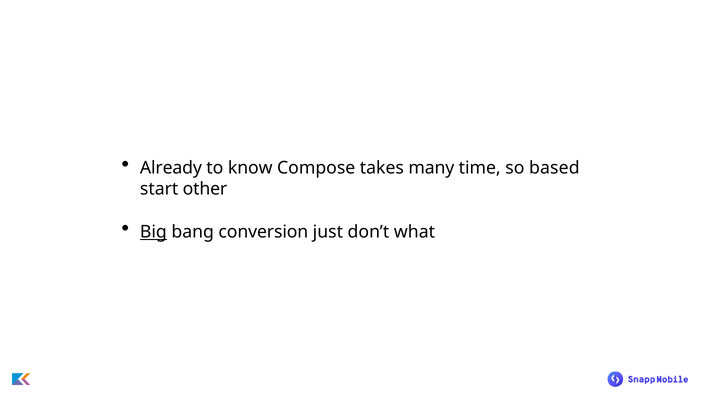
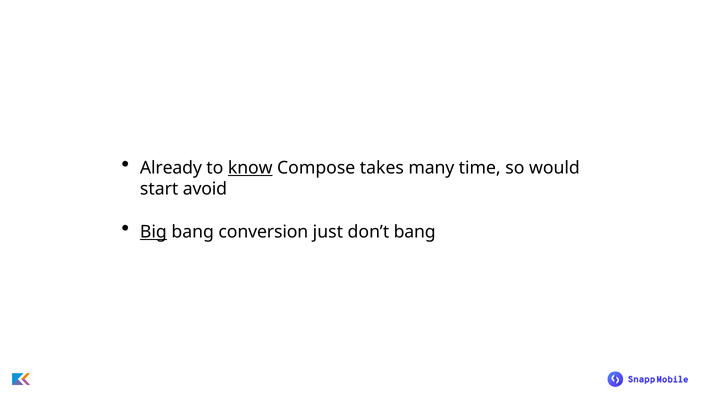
know underline: none -> present
based: based -> would
other: other -> avoid
don’t what: what -> bang
